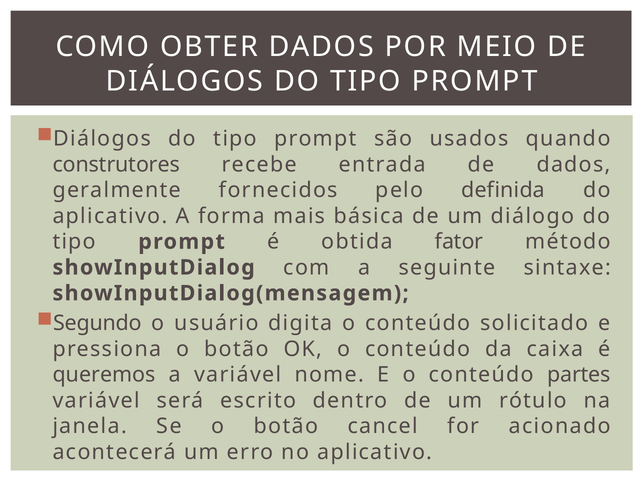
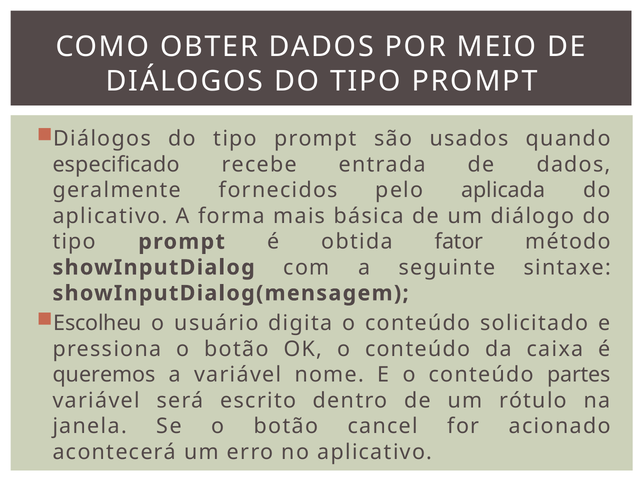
construtores: construtores -> especificado
definida: definida -> aplicada
Segundo: Segundo -> Escolheu
